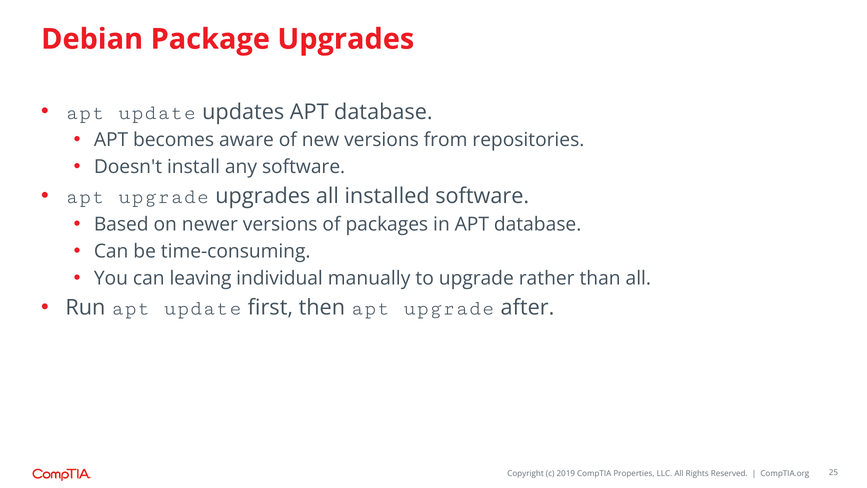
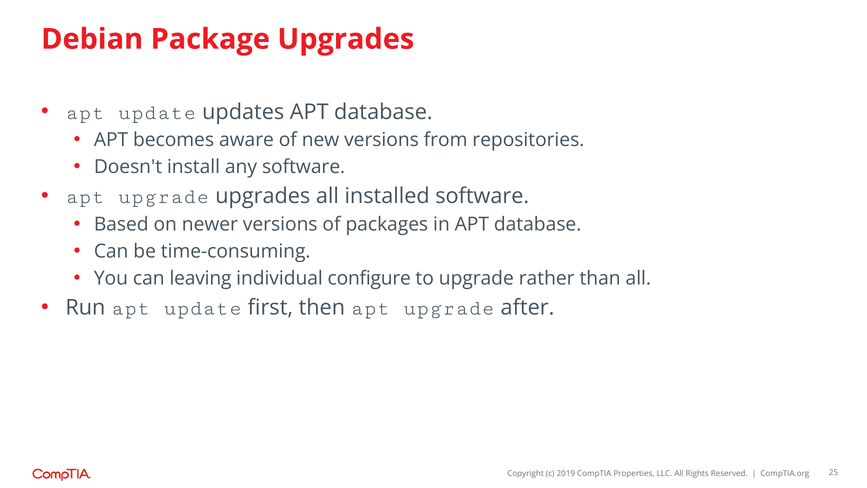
manually: manually -> configure
